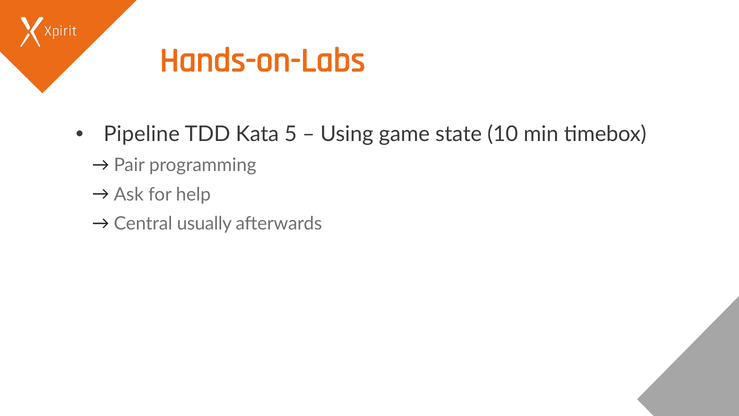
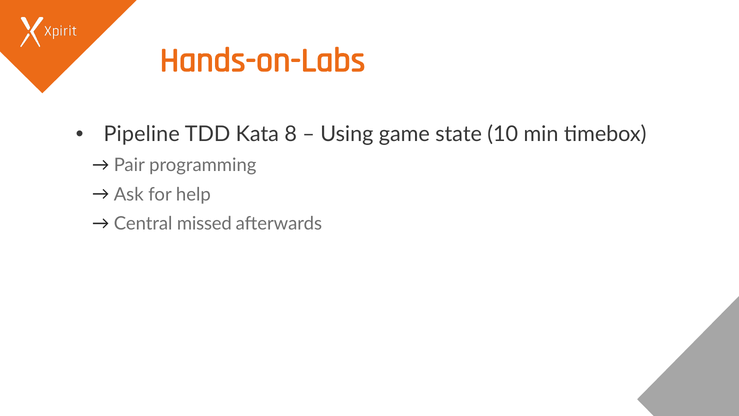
5: 5 -> 8
usually: usually -> missed
